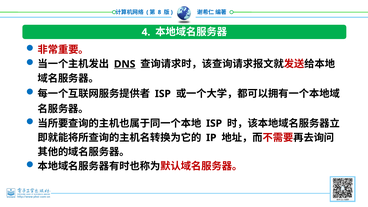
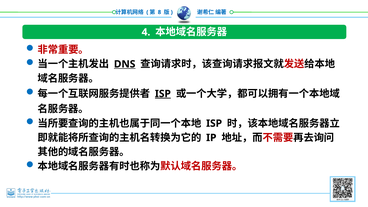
ISP at (163, 94) underline: none -> present
